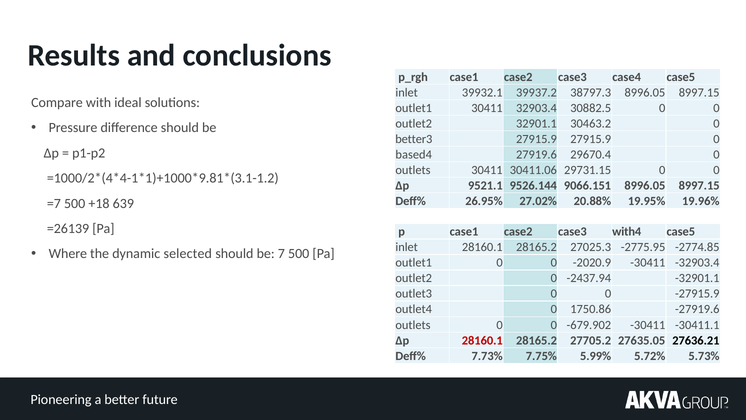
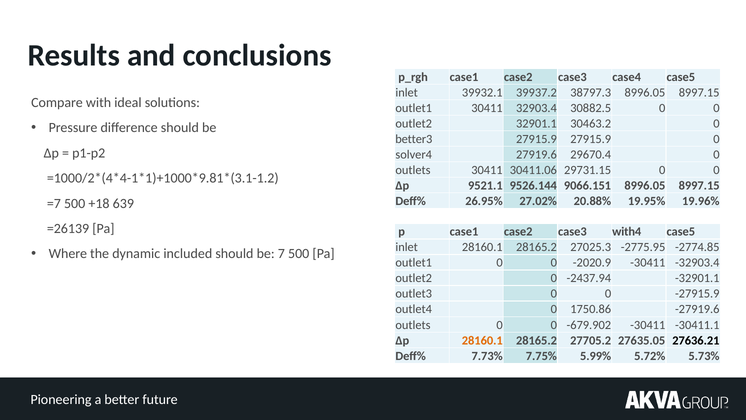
based4: based4 -> solver4
selected: selected -> included
28160.1 at (482, 340) colour: red -> orange
